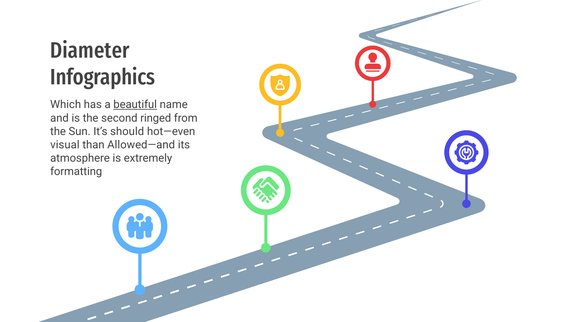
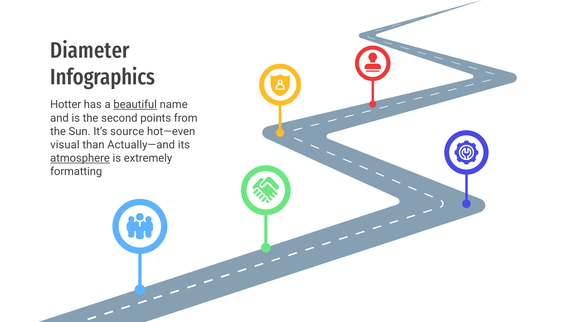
Which: Which -> Hotter
ringed: ringed -> points
should: should -> source
Allowed—and: Allowed—and -> Actually—and
atmosphere underline: none -> present
